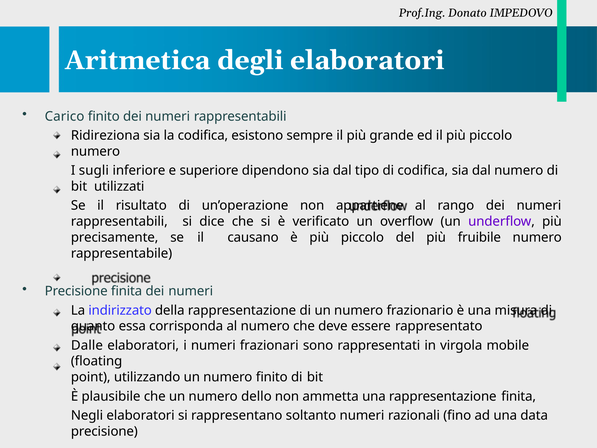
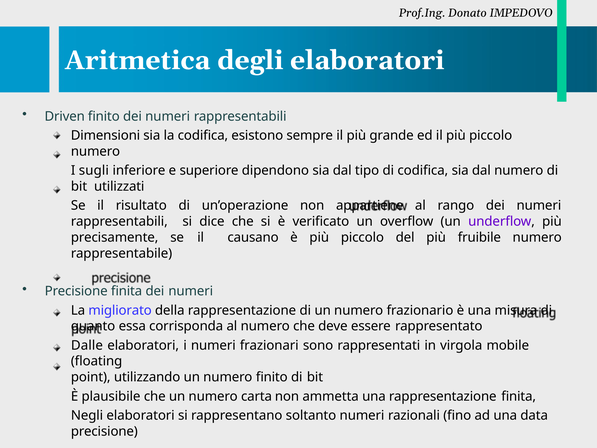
Carico: Carico -> Driven
Ridireziona: Ridireziona -> Dimensioni
indirizzato: indirizzato -> migliorato
dello: dello -> carta
